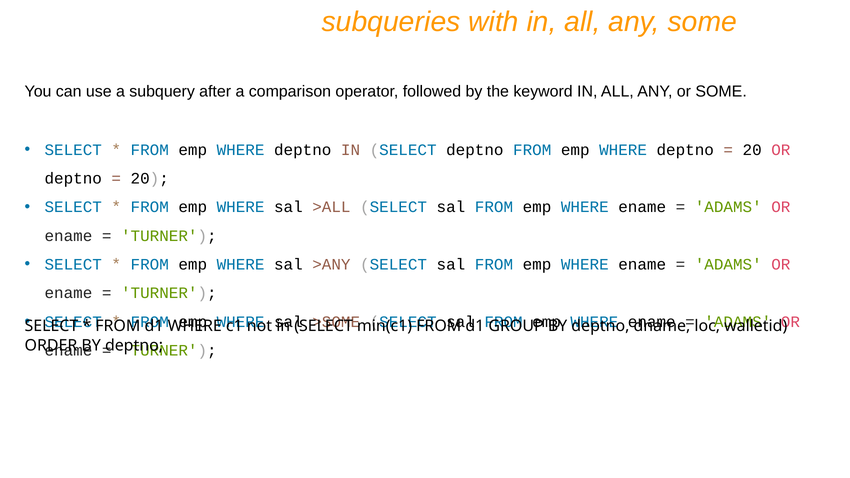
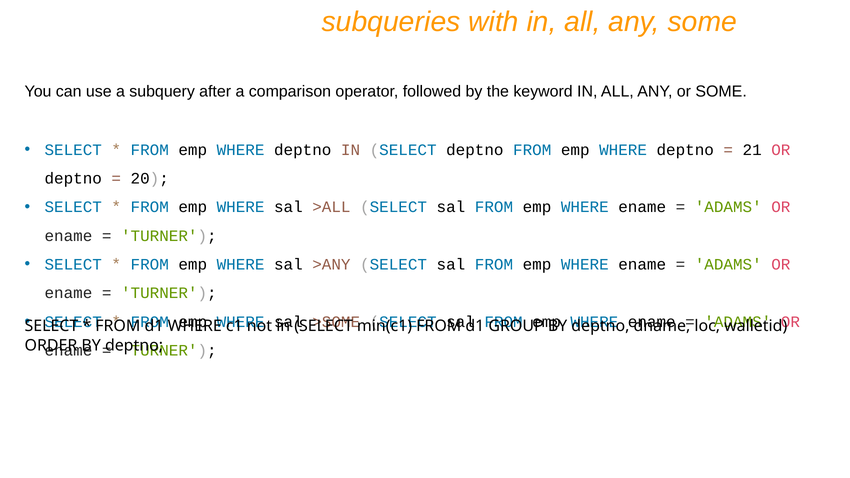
20 at (752, 150): 20 -> 21
